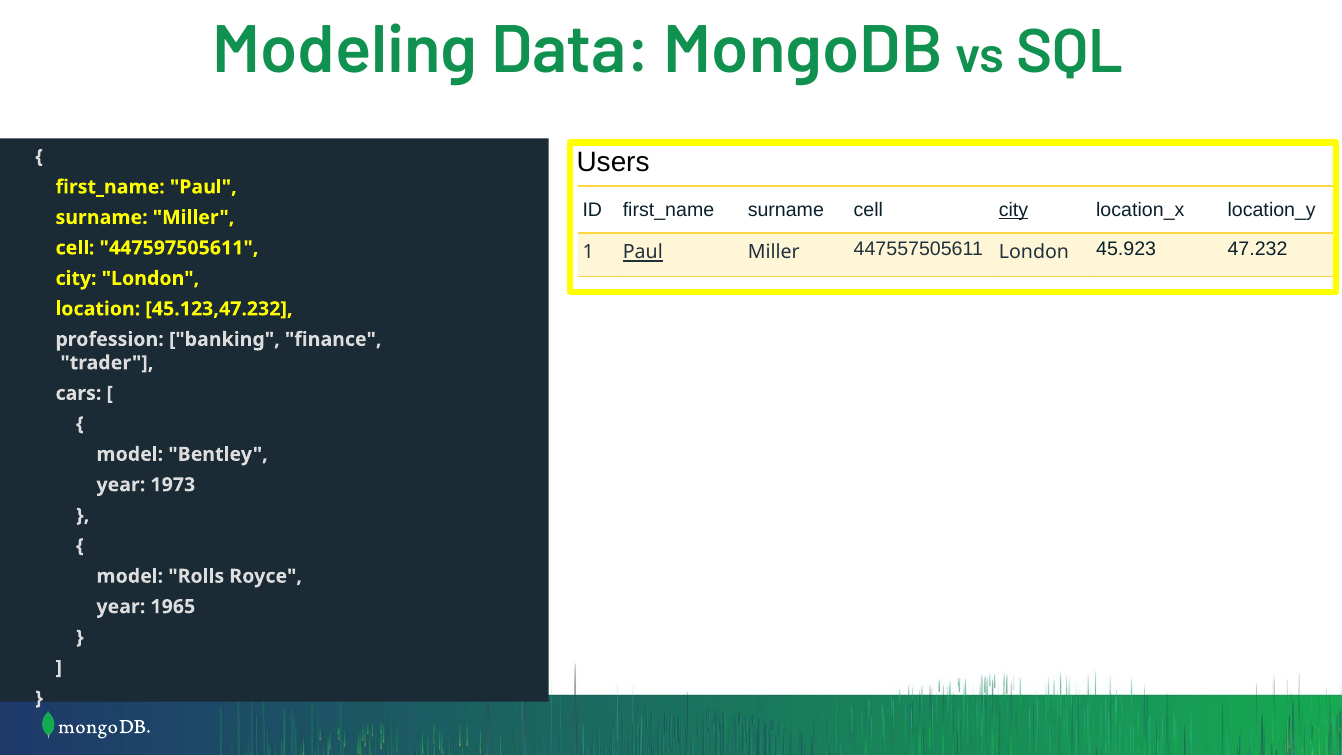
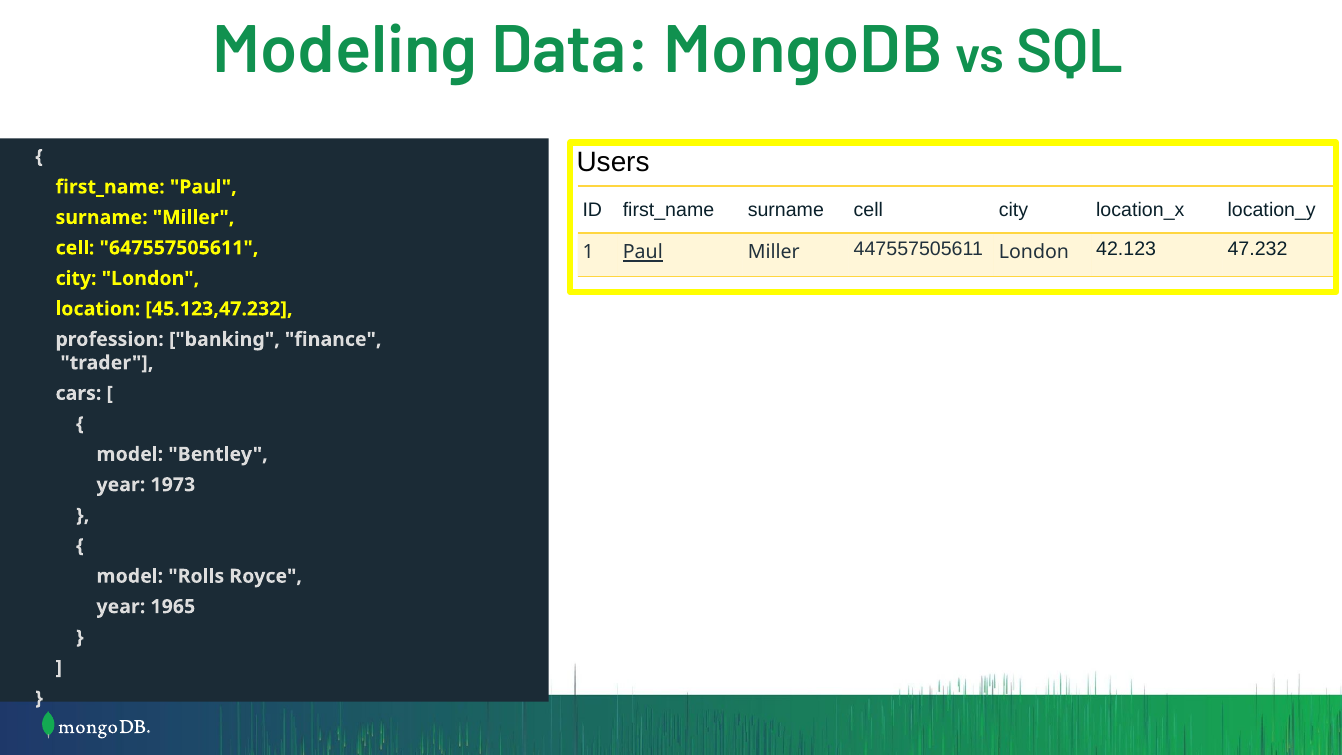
city at (1013, 210) underline: present -> none
447597505611: 447597505611 -> 647557505611
45.923: 45.923 -> 42.123
